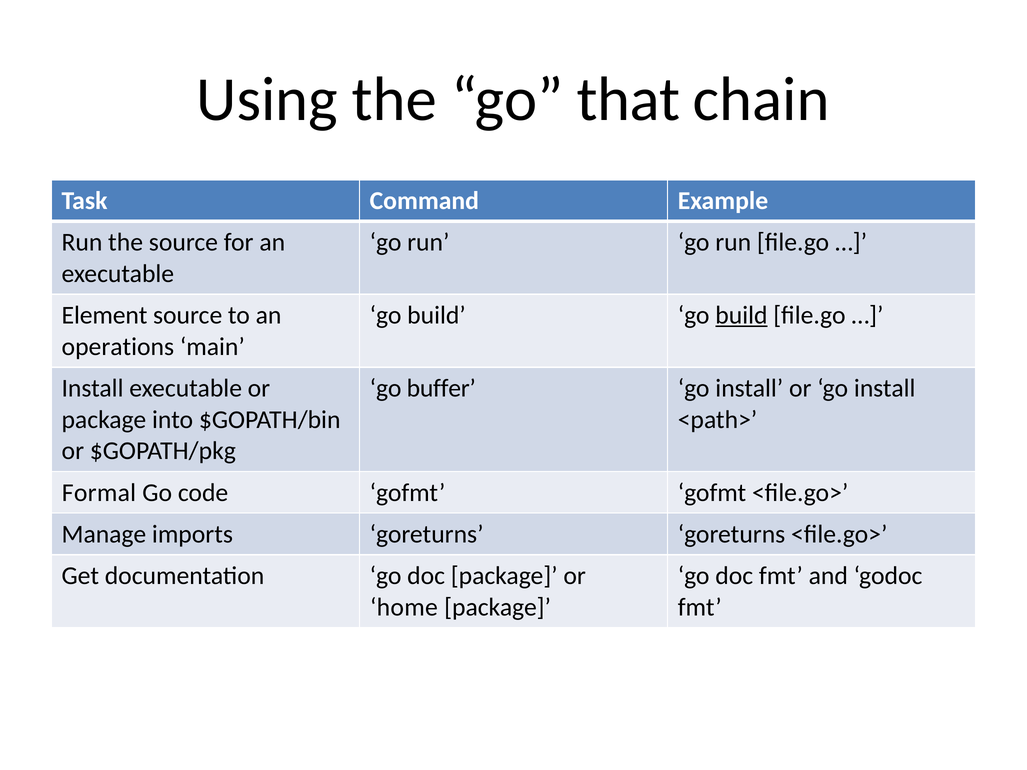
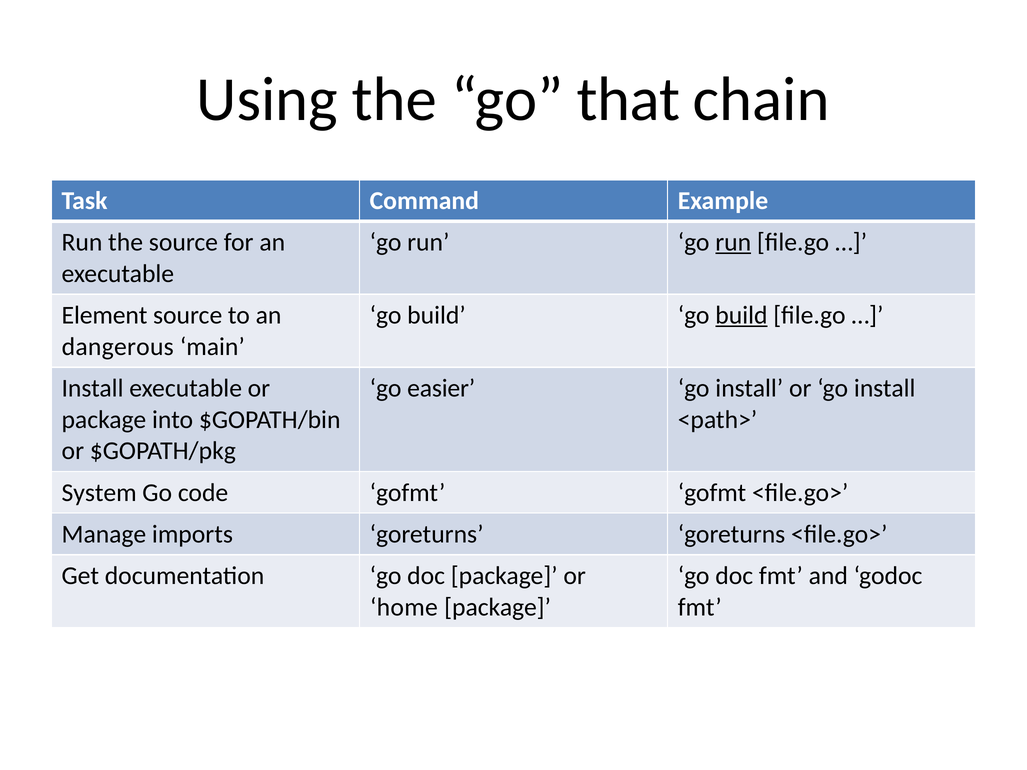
run at (733, 242) underline: none -> present
operations: operations -> dangerous
buffer: buffer -> easier
Formal: Formal -> System
